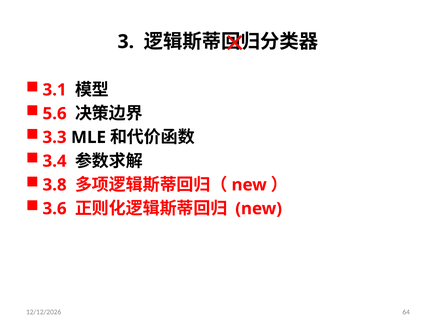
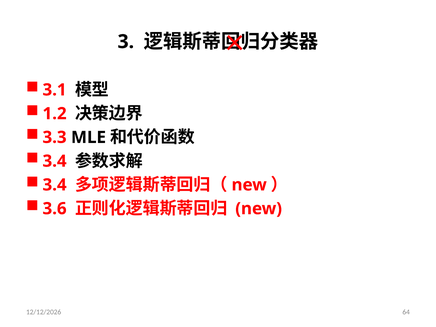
5.6: 5.6 -> 1.2
3.8 at (55, 185): 3.8 -> 3.4
